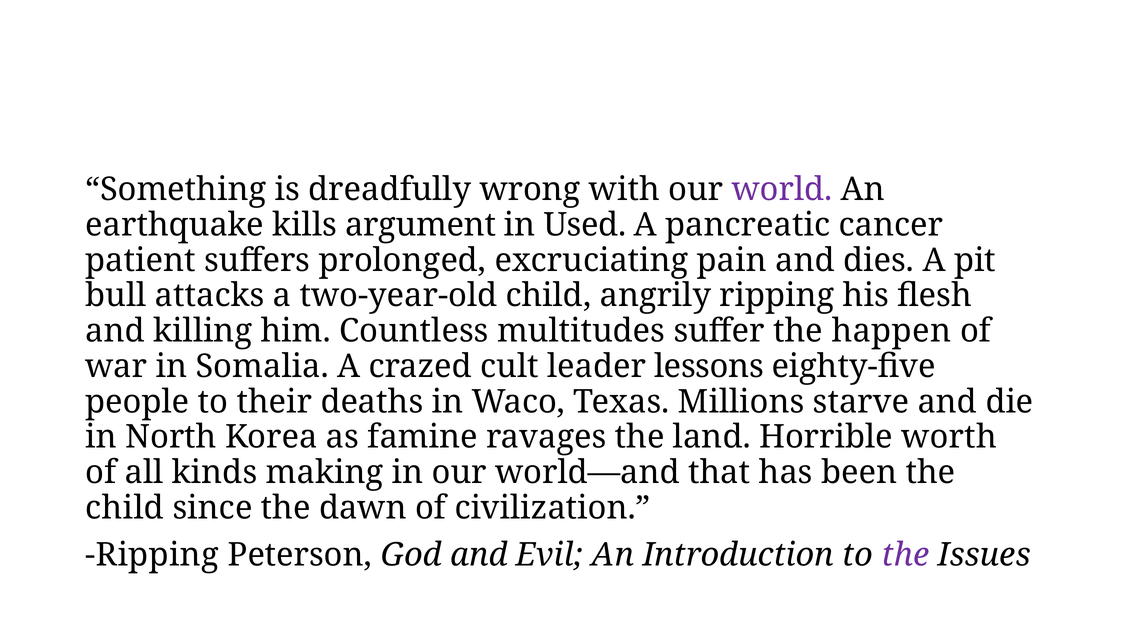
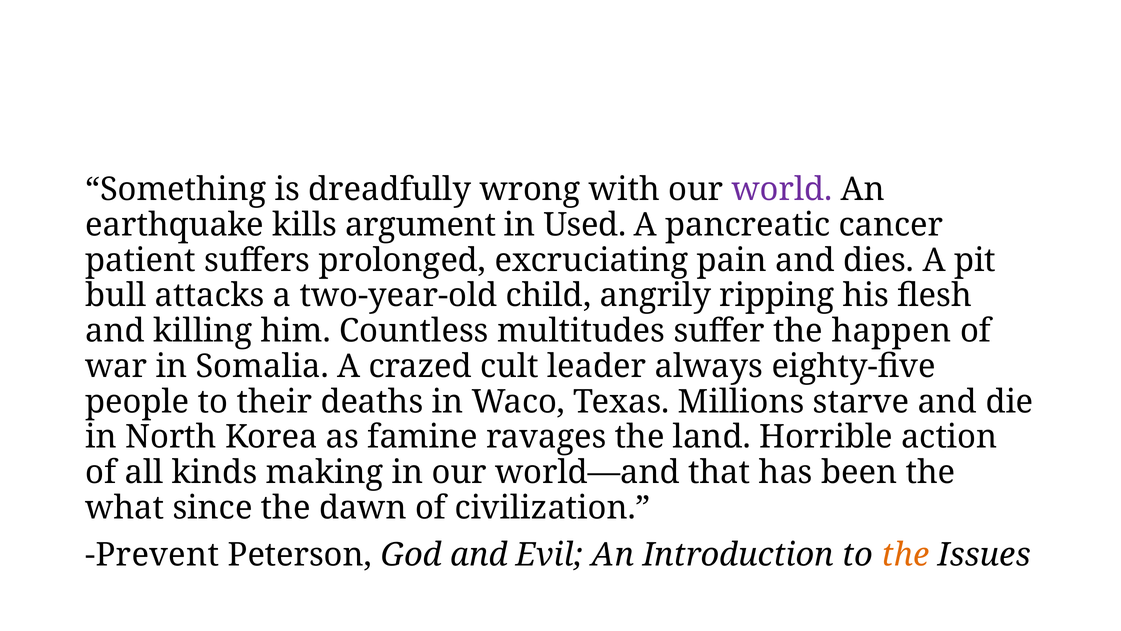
lessons: lessons -> always
worth: worth -> action
child at (125, 507): child -> what
Ripping at (152, 554): Ripping -> Prevent
the at (905, 554) colour: purple -> orange
